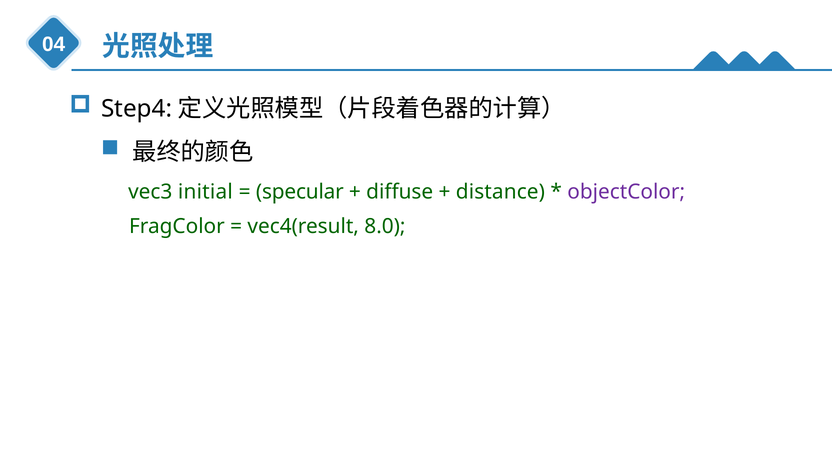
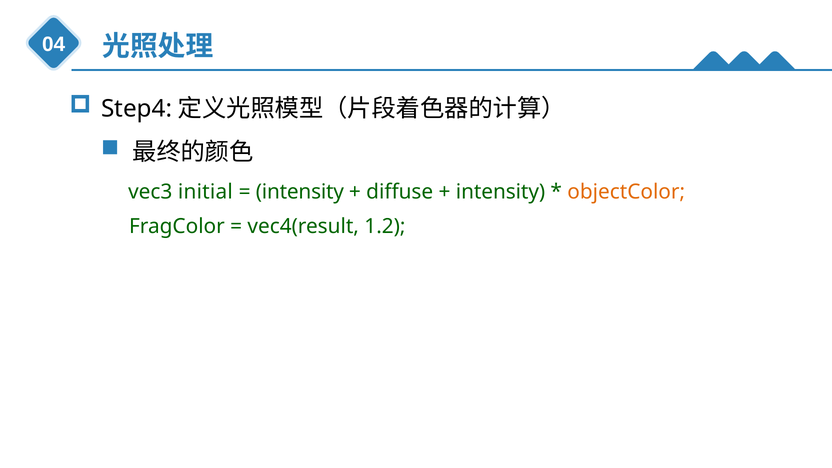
specular at (300, 192): specular -> intensity
distance at (500, 192): distance -> intensity
objectColor colour: purple -> orange
8.0: 8.0 -> 1.2
